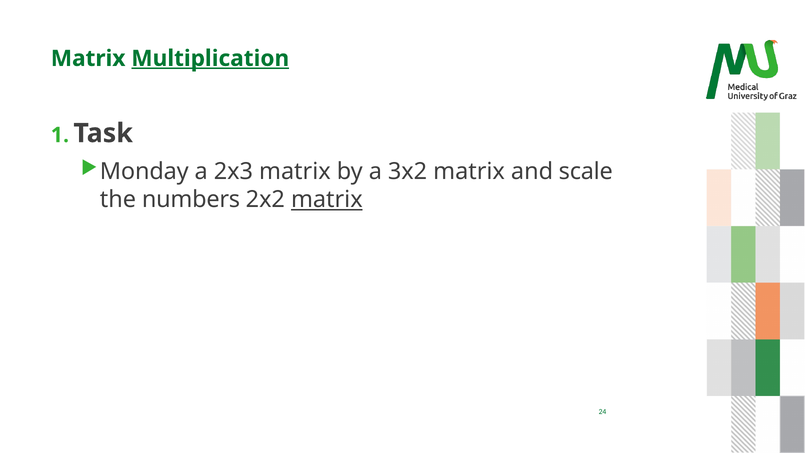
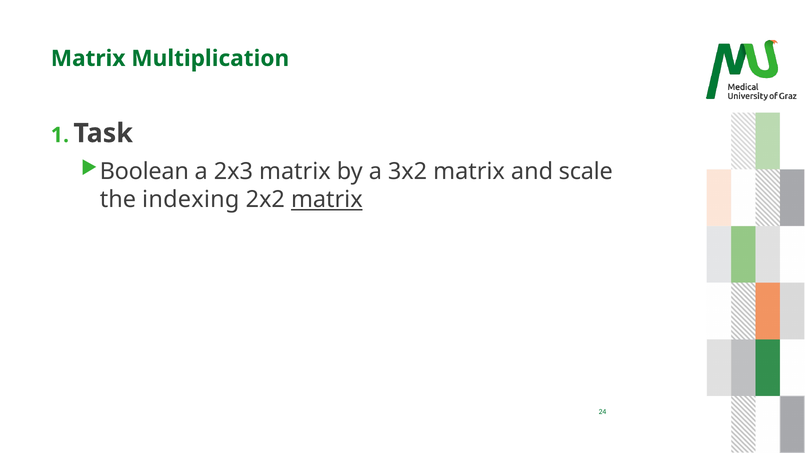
Multiplication underline: present -> none
Monday: Monday -> Boolean
numbers: numbers -> indexing
